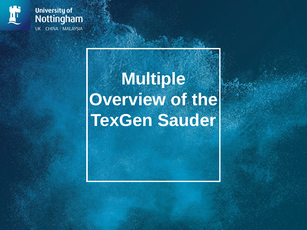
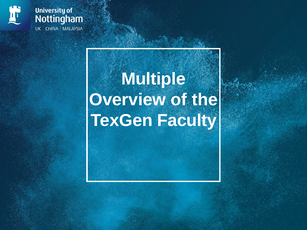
Sauder: Sauder -> Faculty
